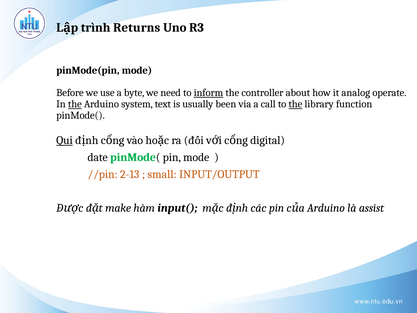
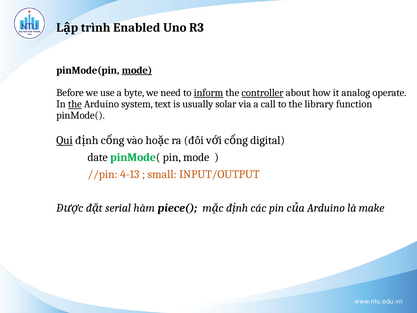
Returns: Returns -> Enabled
mode at (137, 70) underline: none -> present
controller underline: none -> present
been: been -> solar
the at (295, 104) underline: present -> none
2-13: 2-13 -> 4-13
make: make -> serial
input(: input( -> piece(
assist: assist -> make
